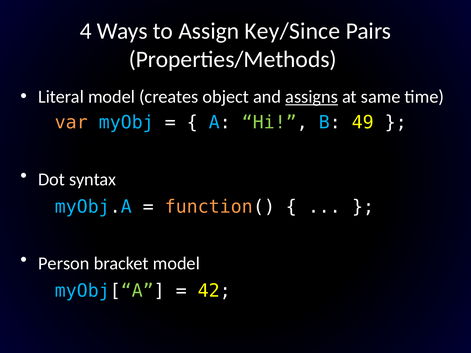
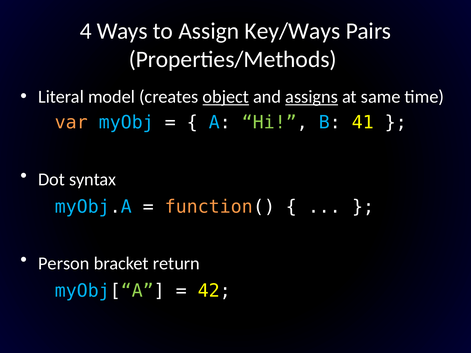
Key/Since: Key/Since -> Key/Ways
object underline: none -> present
49: 49 -> 41
bracket model: model -> return
